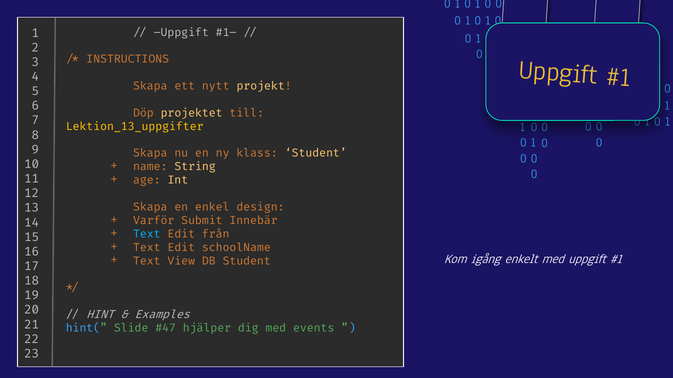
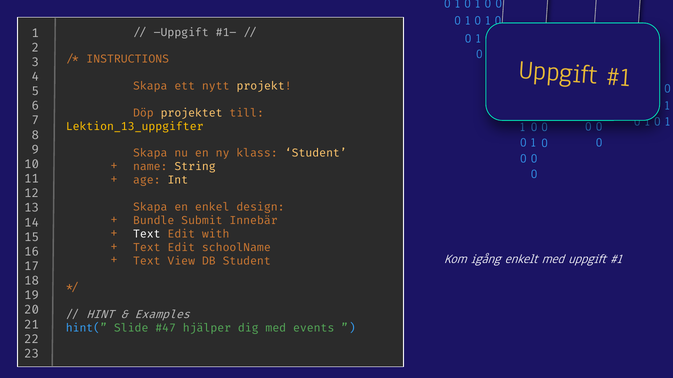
Varför: Varför -> Bundle
Text at (147, 234) colour: light blue -> white
från: från -> with
